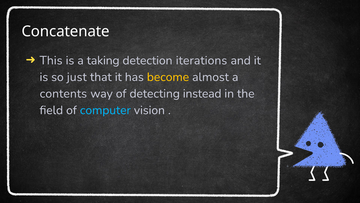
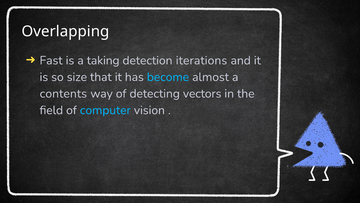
Concatenate: Concatenate -> Overlapping
This: This -> Fast
just: just -> size
become colour: yellow -> light blue
instead: instead -> vectors
